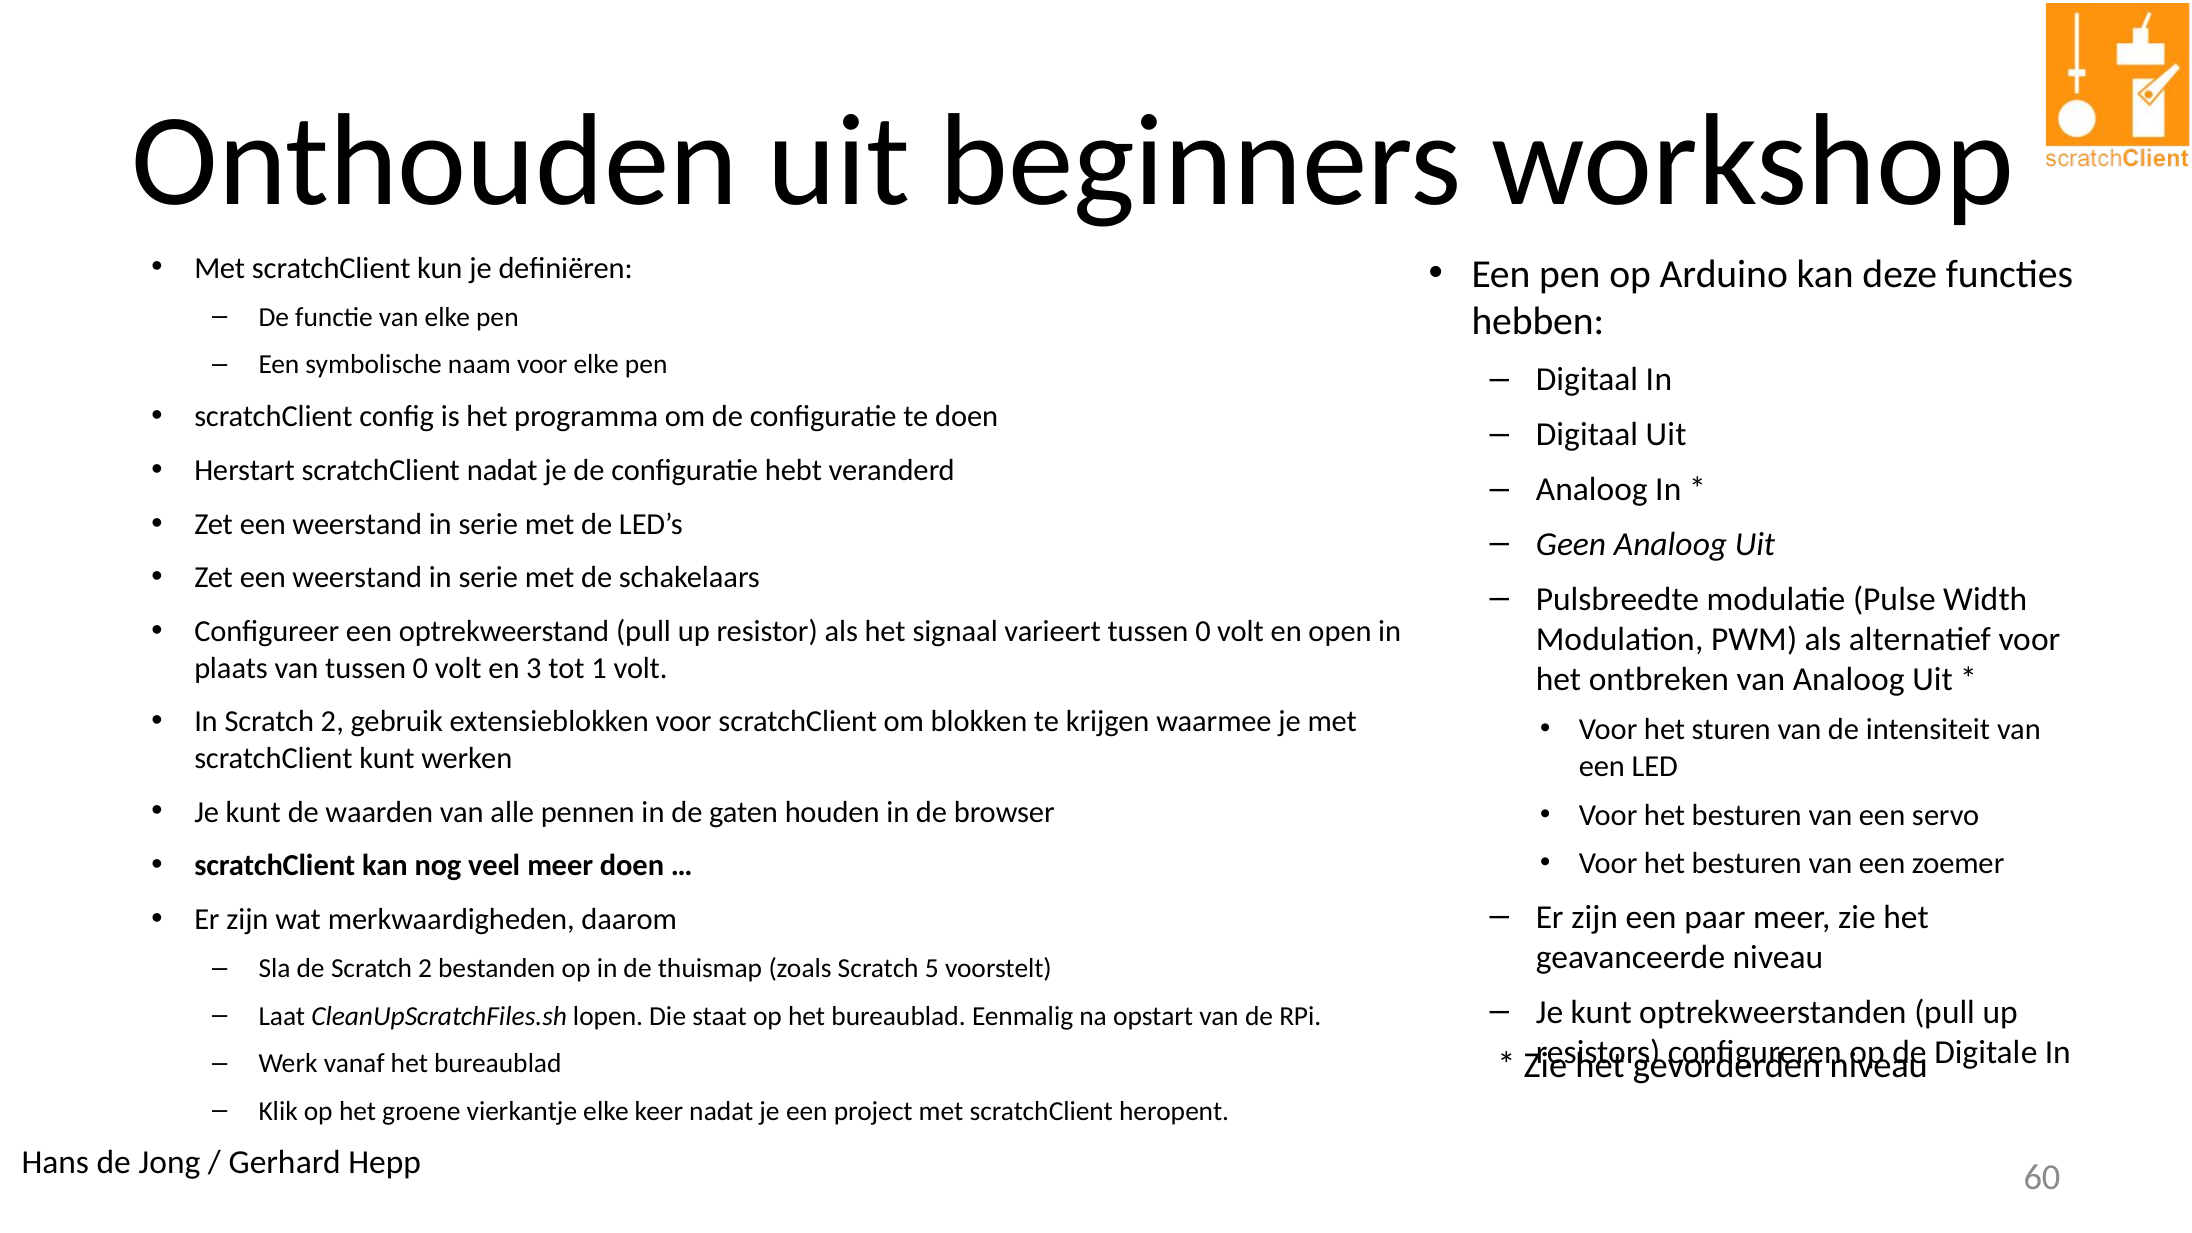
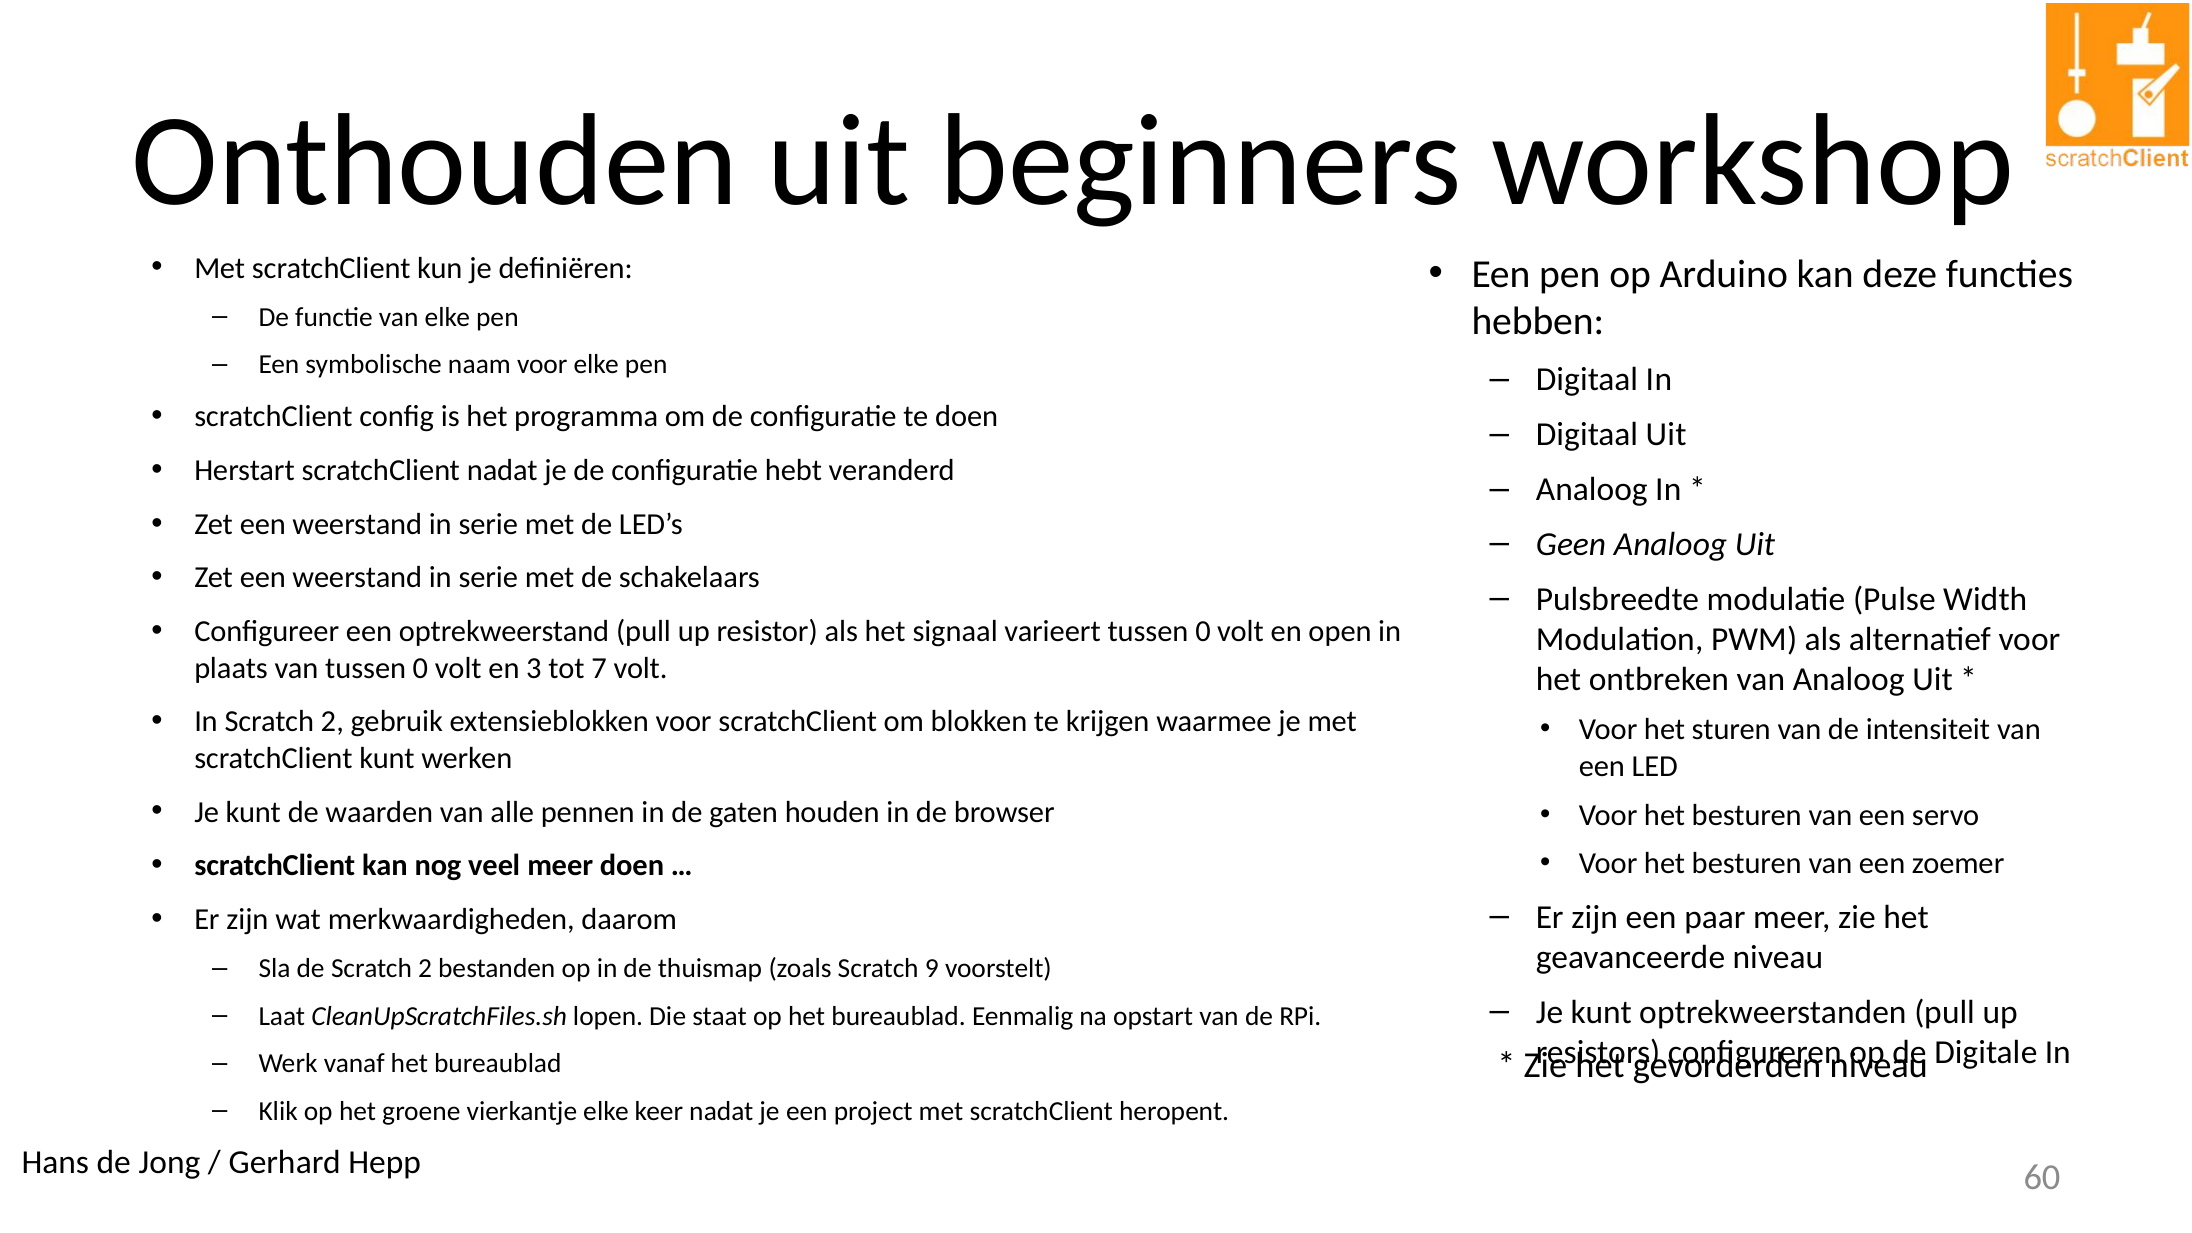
1: 1 -> 7
5: 5 -> 9
